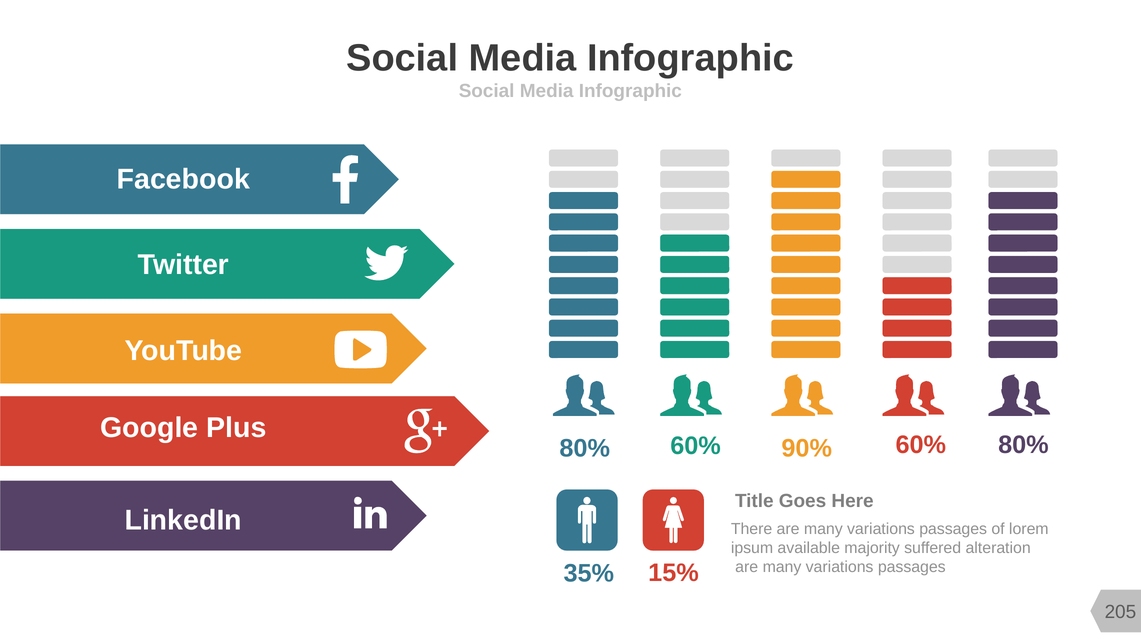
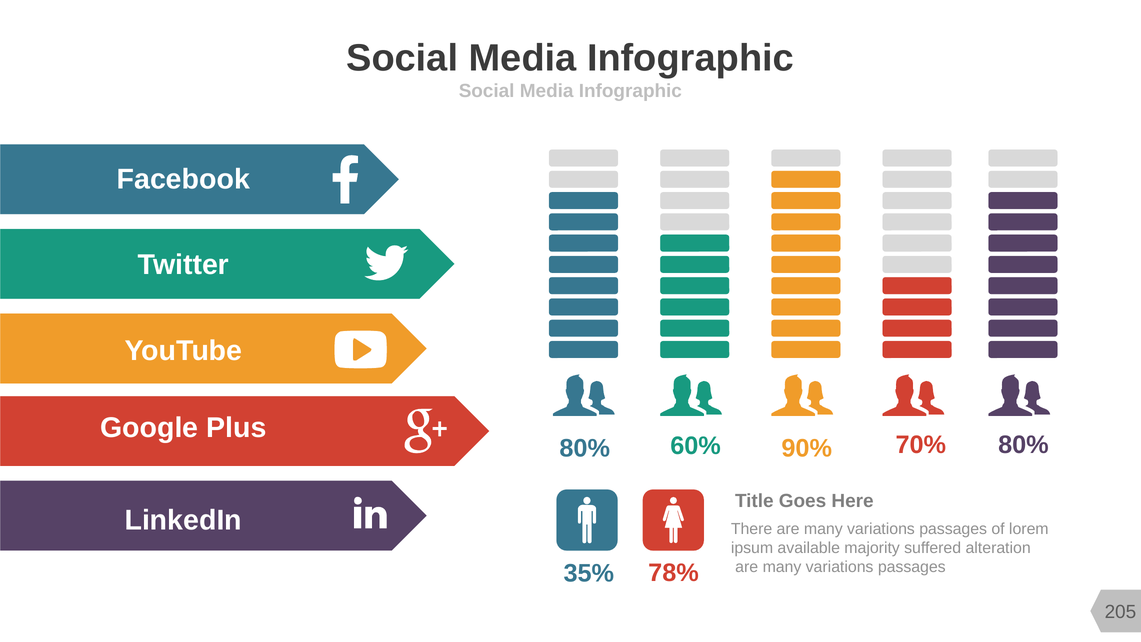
90% 60%: 60% -> 70%
15%: 15% -> 78%
